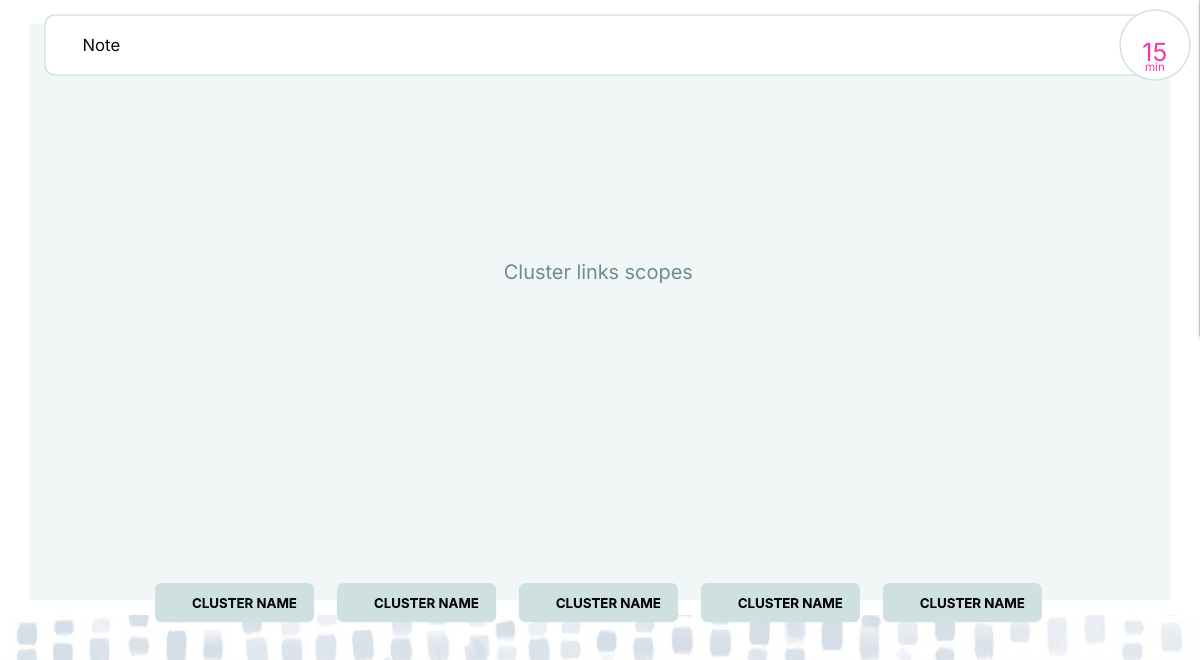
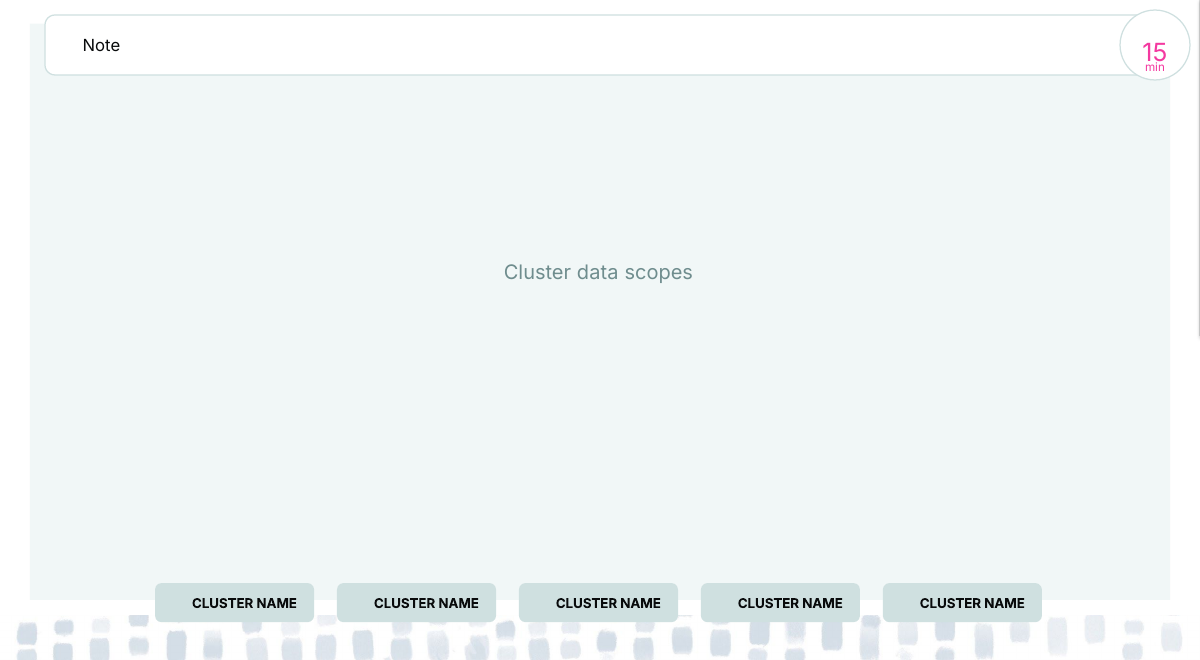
Cluster links: links -> data
